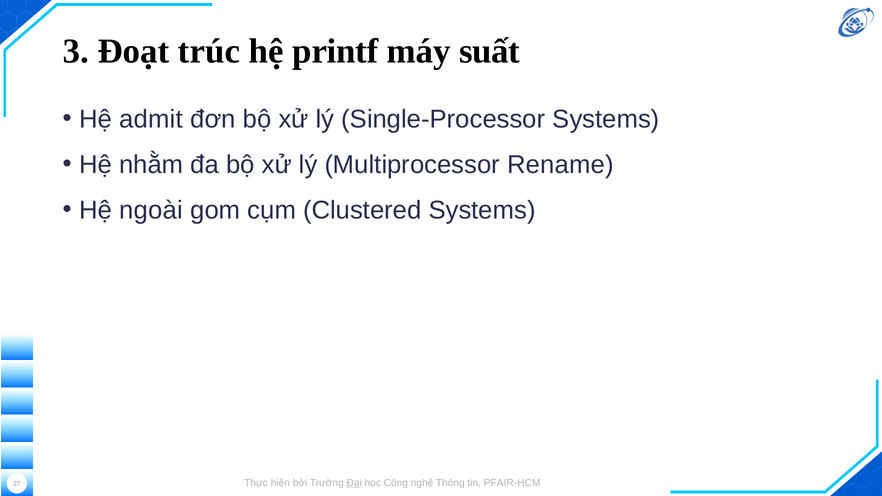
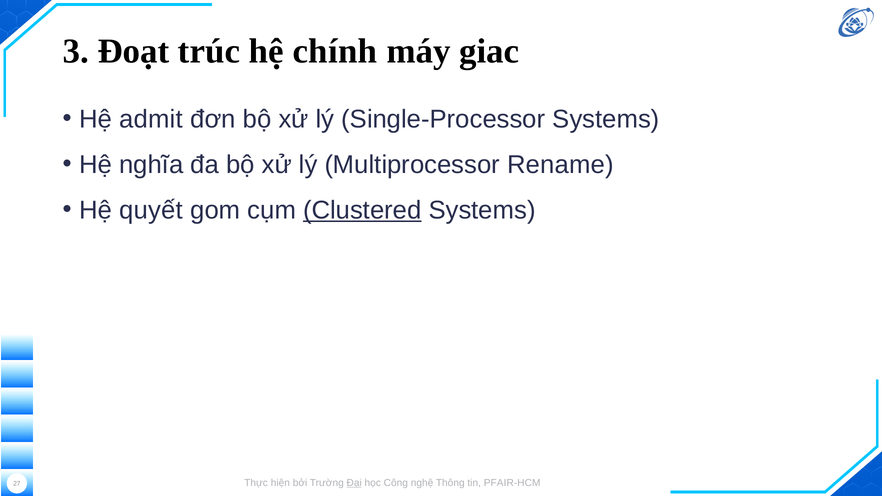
printf: printf -> chính
suất: suất -> giac
nhằm: nhằm -> nghĩa
ngoài: ngoài -> quyết
Clustered underline: none -> present
